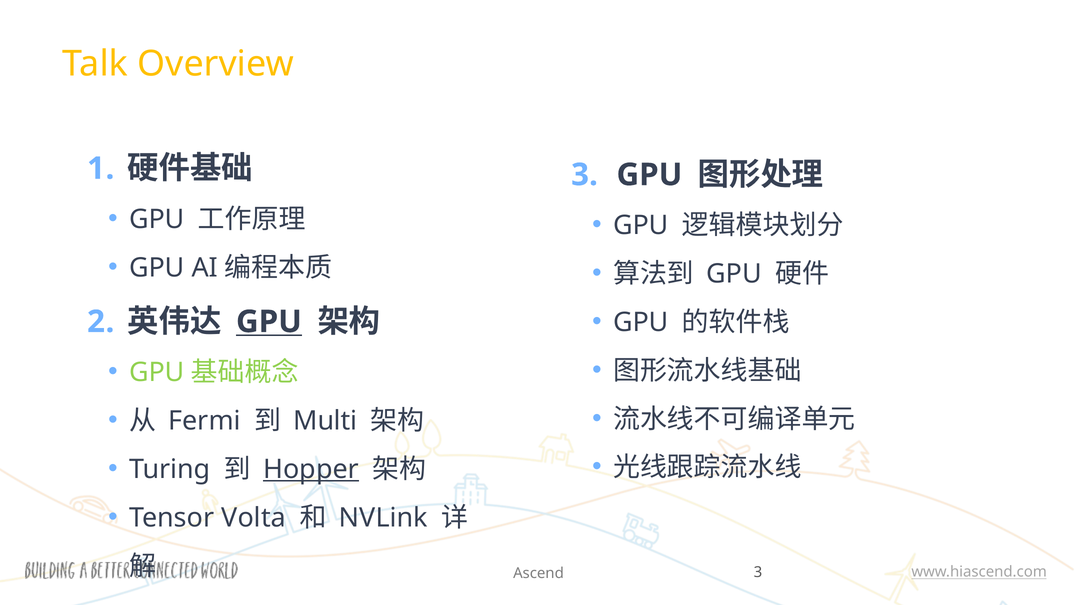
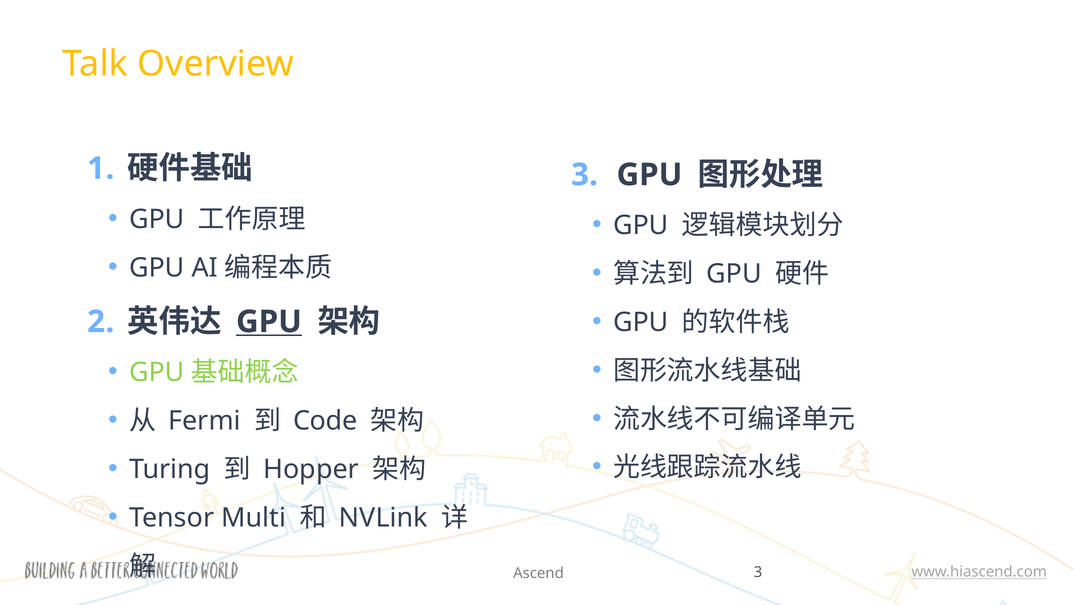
Multi: Multi -> Code
Hopper underline: present -> none
Volta: Volta -> Multi
